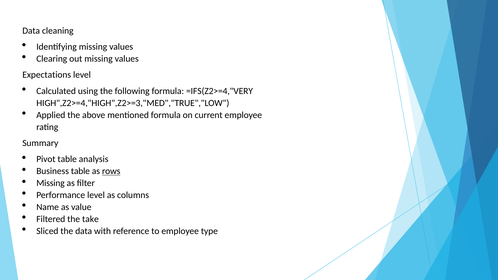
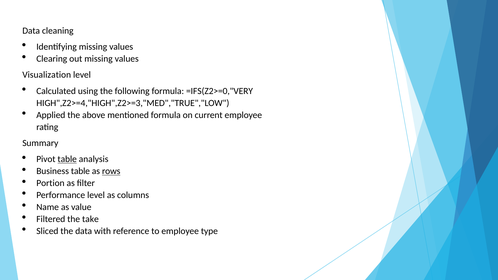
Expectations: Expectations -> Visualization
=IFS(Z2>=4,"VERY: =IFS(Z2>=4,"VERY -> =IFS(Z2>=0,"VERY
table at (67, 159) underline: none -> present
Missing at (50, 183): Missing -> Portion
